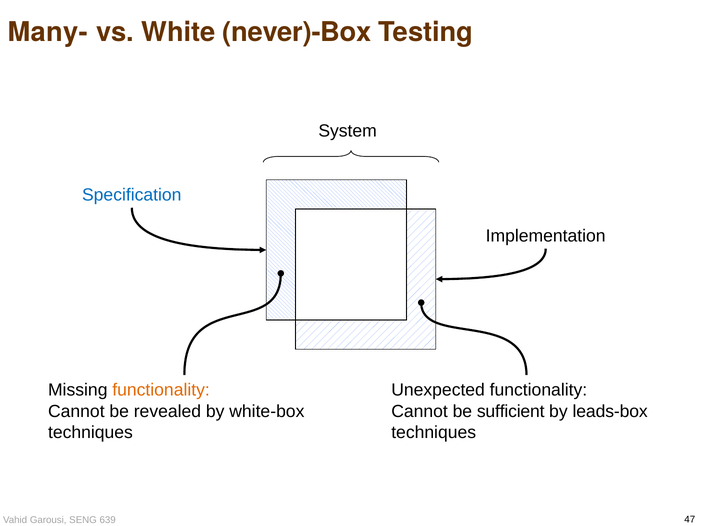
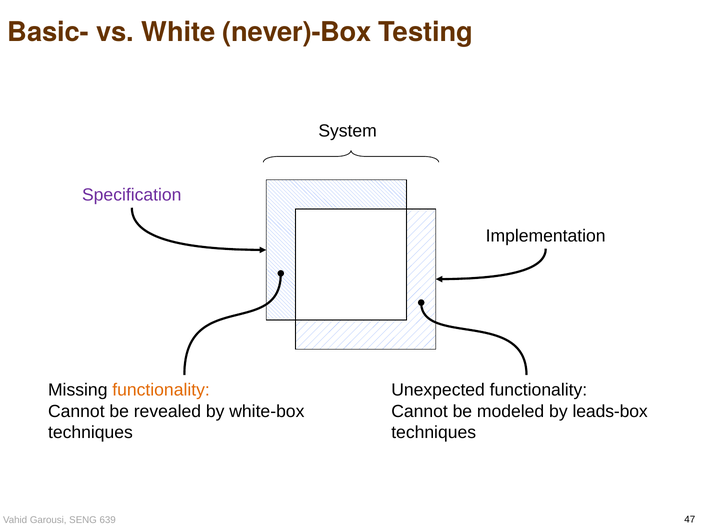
Many-: Many- -> Basic-
Specification colour: blue -> purple
sufficient: sufficient -> modeled
